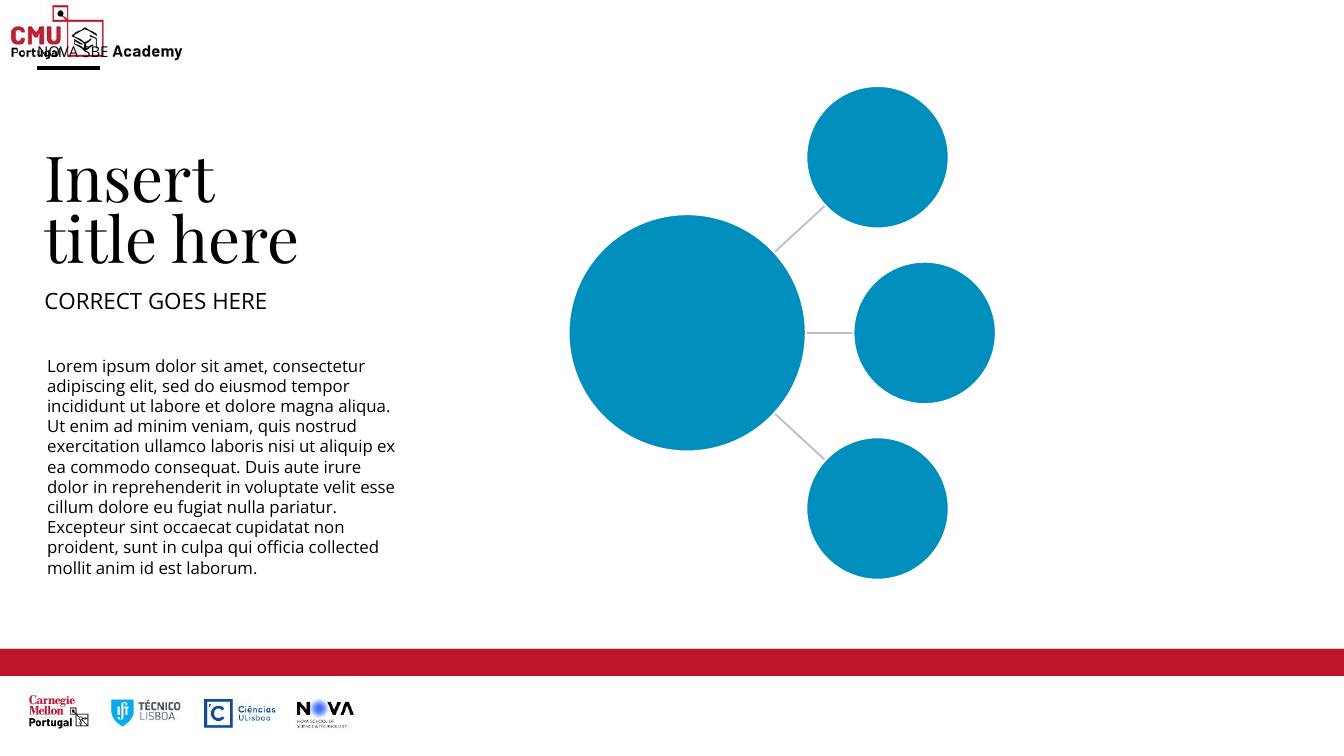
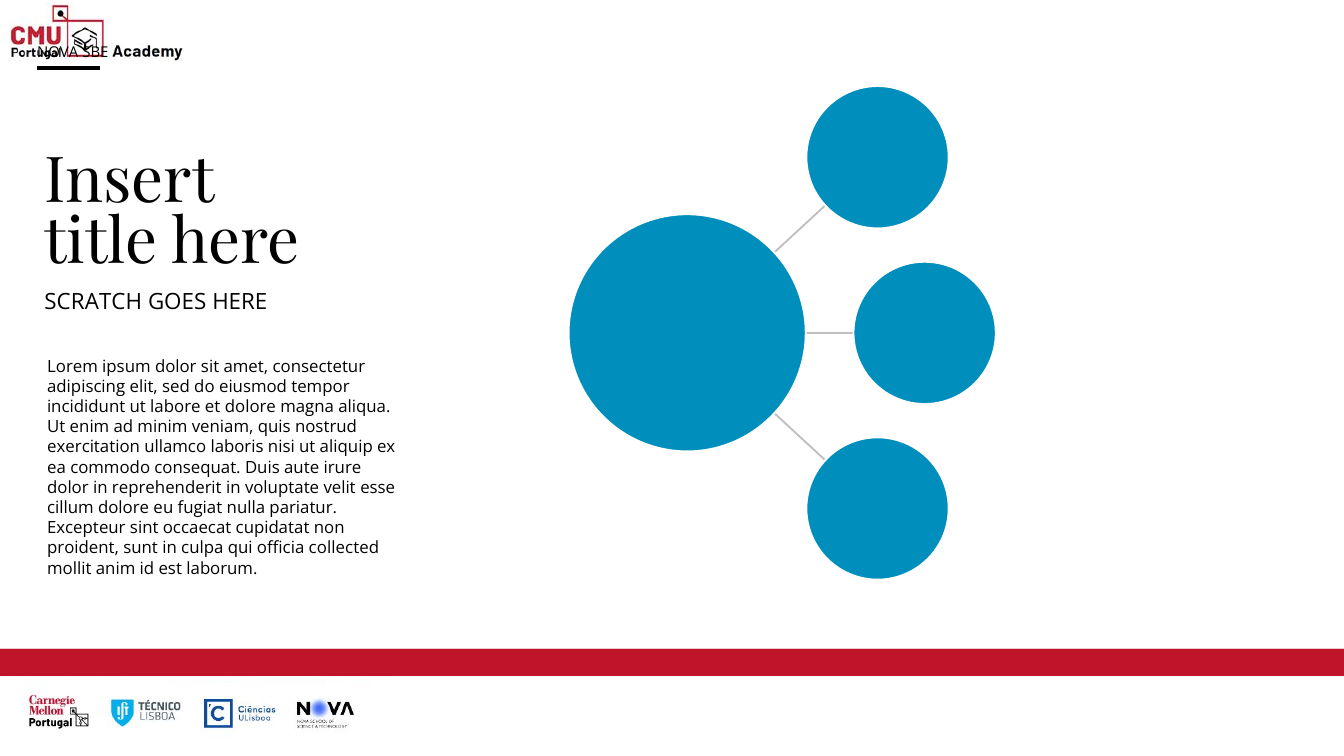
CORRECT: CORRECT -> SCRATCH
